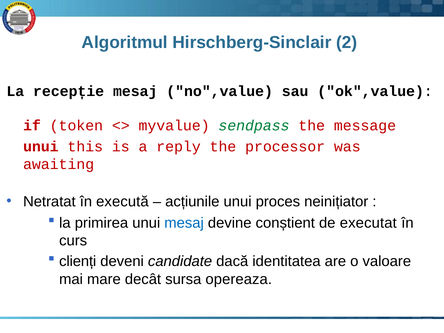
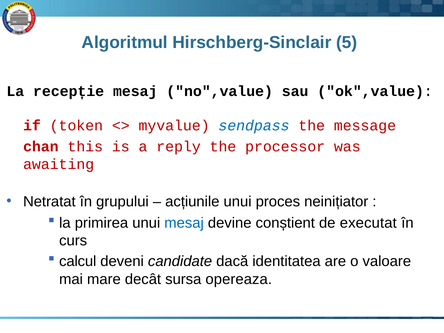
2: 2 -> 5
sendpass colour: green -> blue
unui at (41, 146): unui -> chan
execută: execută -> grupului
clienți: clienți -> calcul
